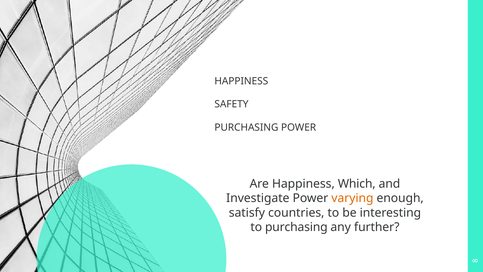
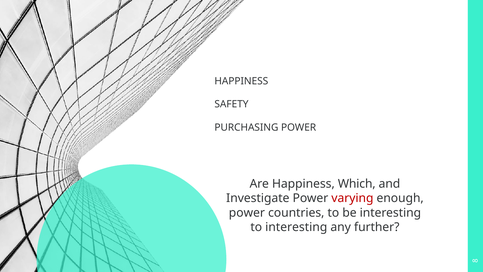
varying colour: orange -> red
satisfy at (247, 212): satisfy -> power
to purchasing: purchasing -> interesting
